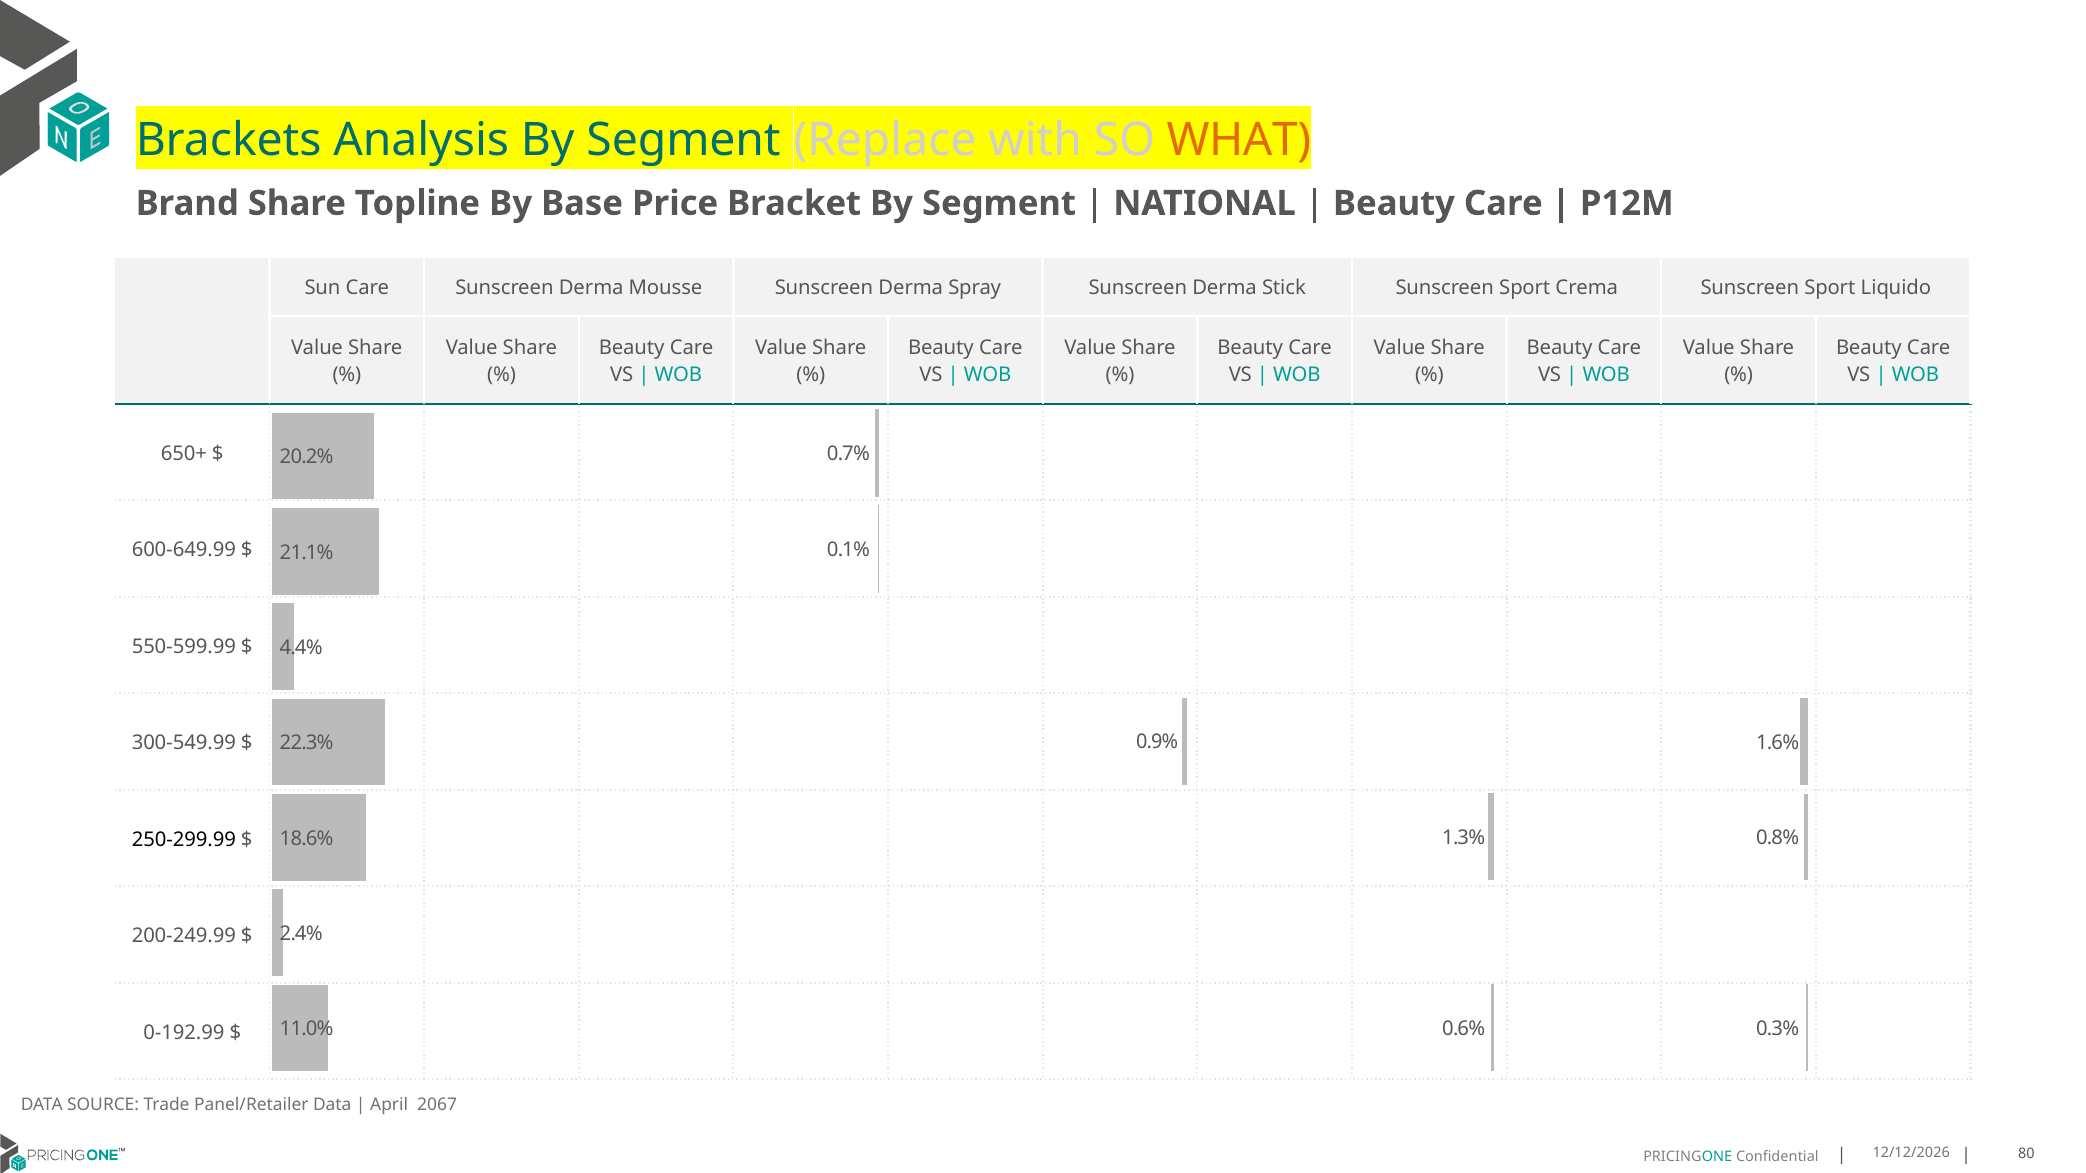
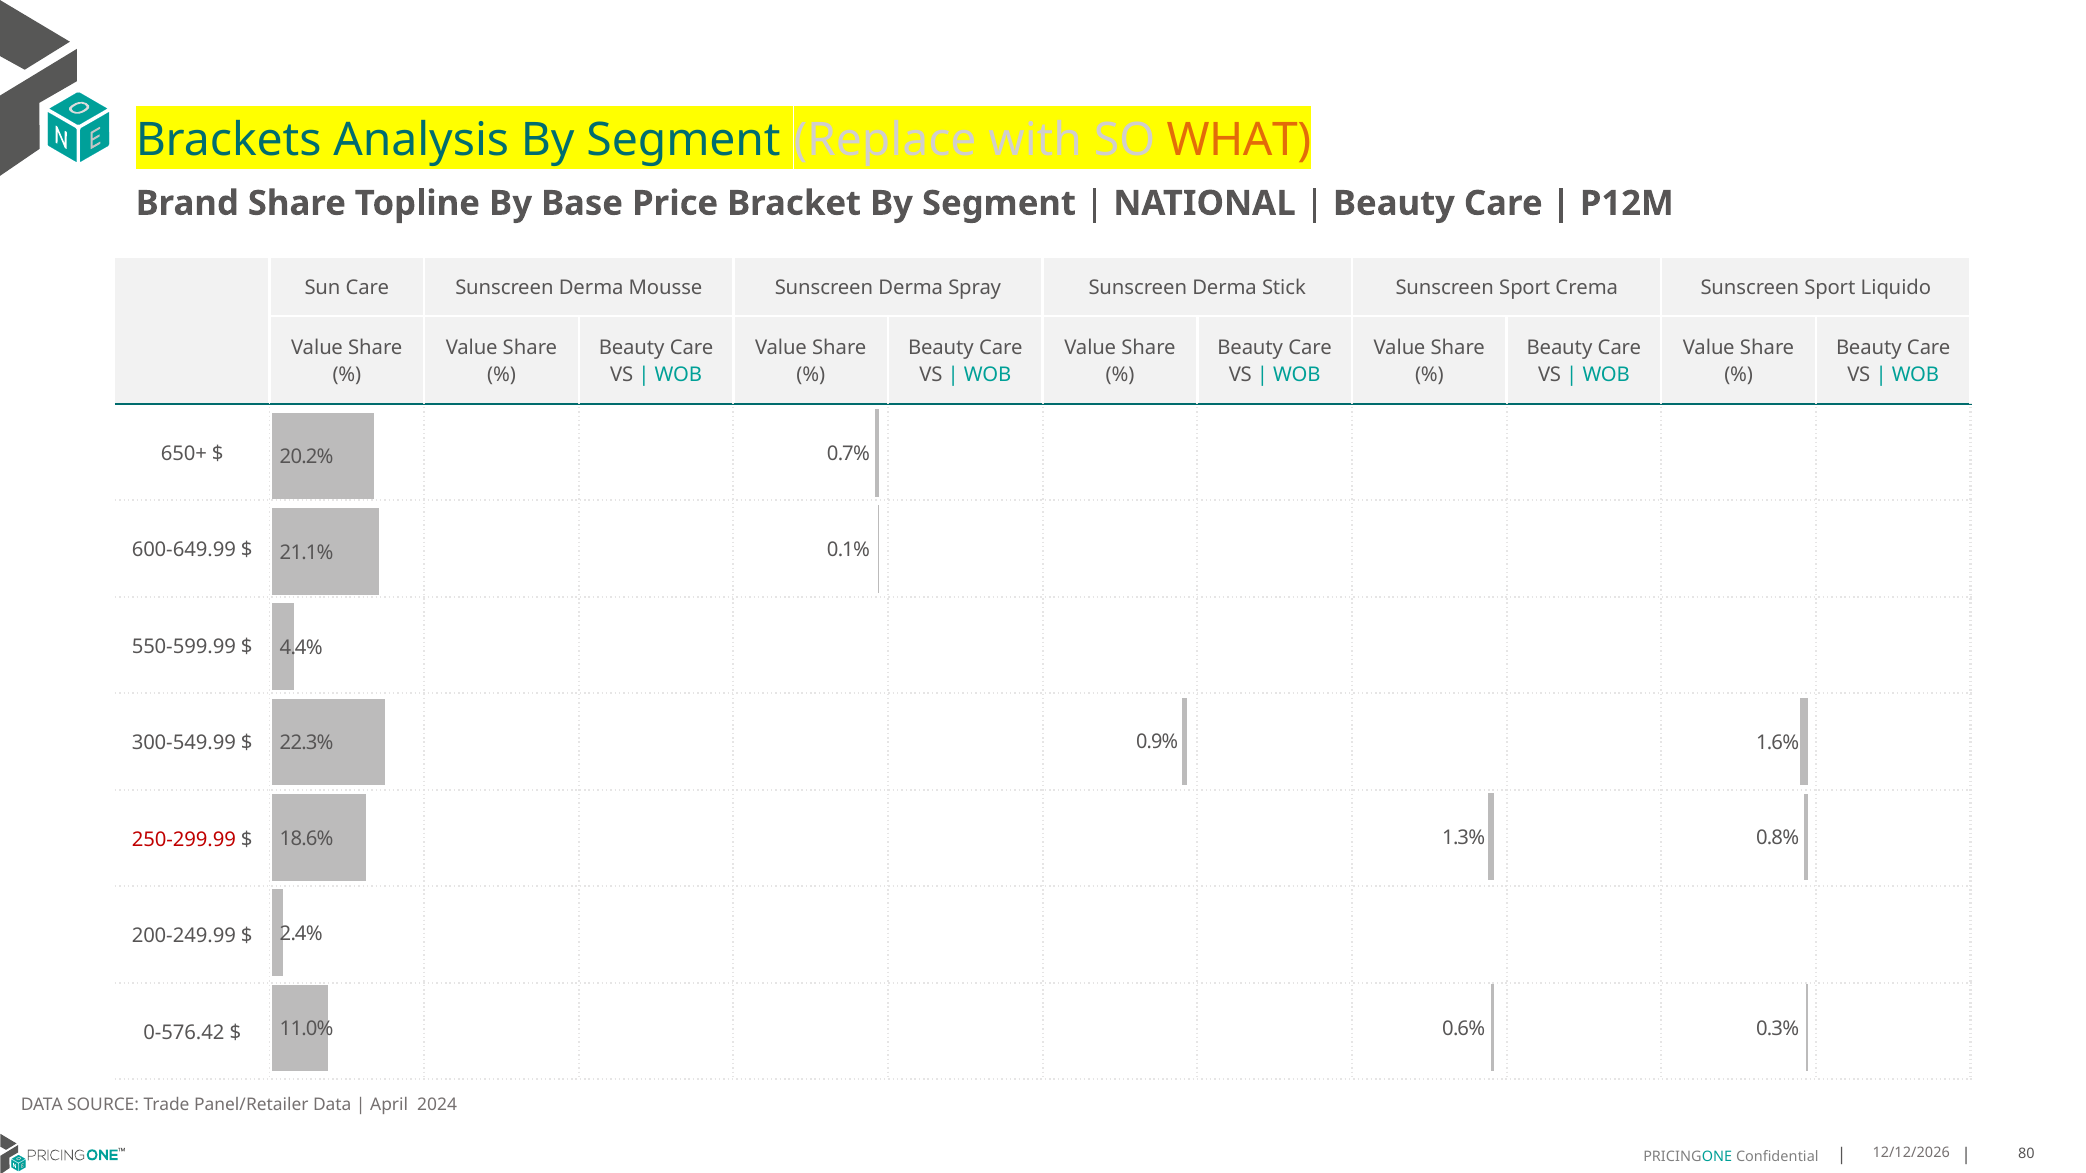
250-299.99 colour: black -> red
0-192.99: 0-192.99 -> 0-576.42
2067: 2067 -> 2024
